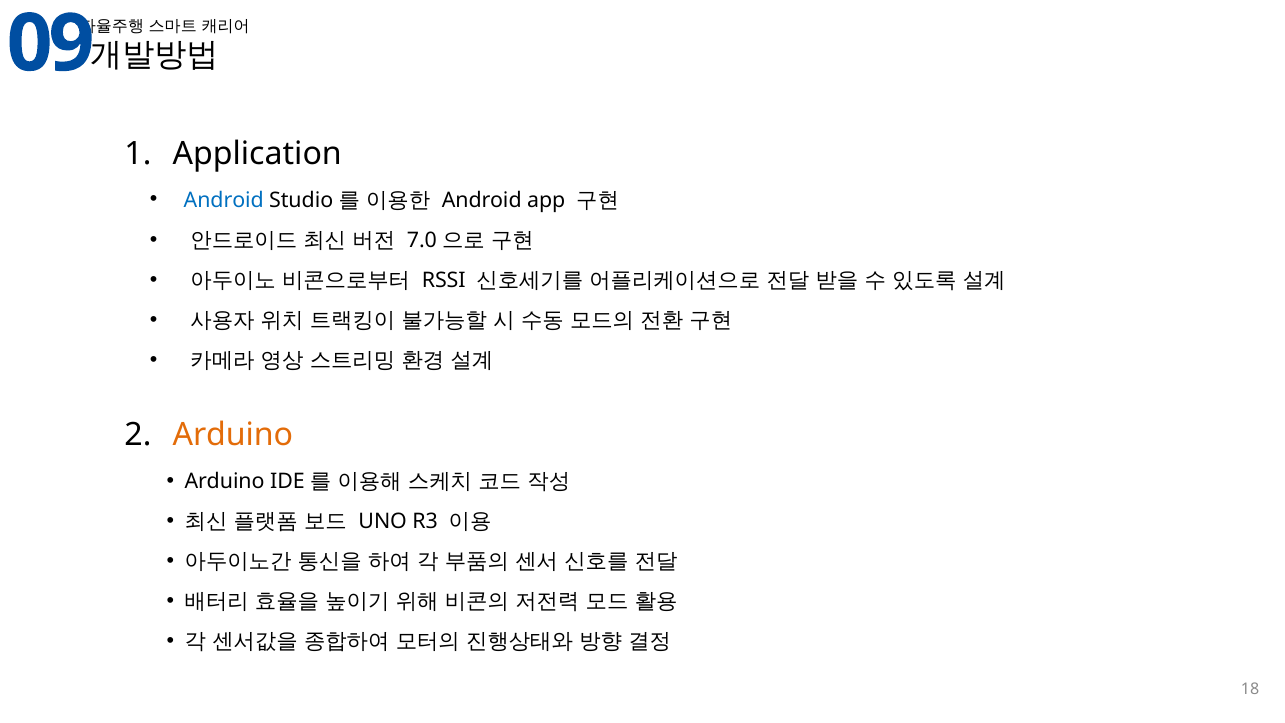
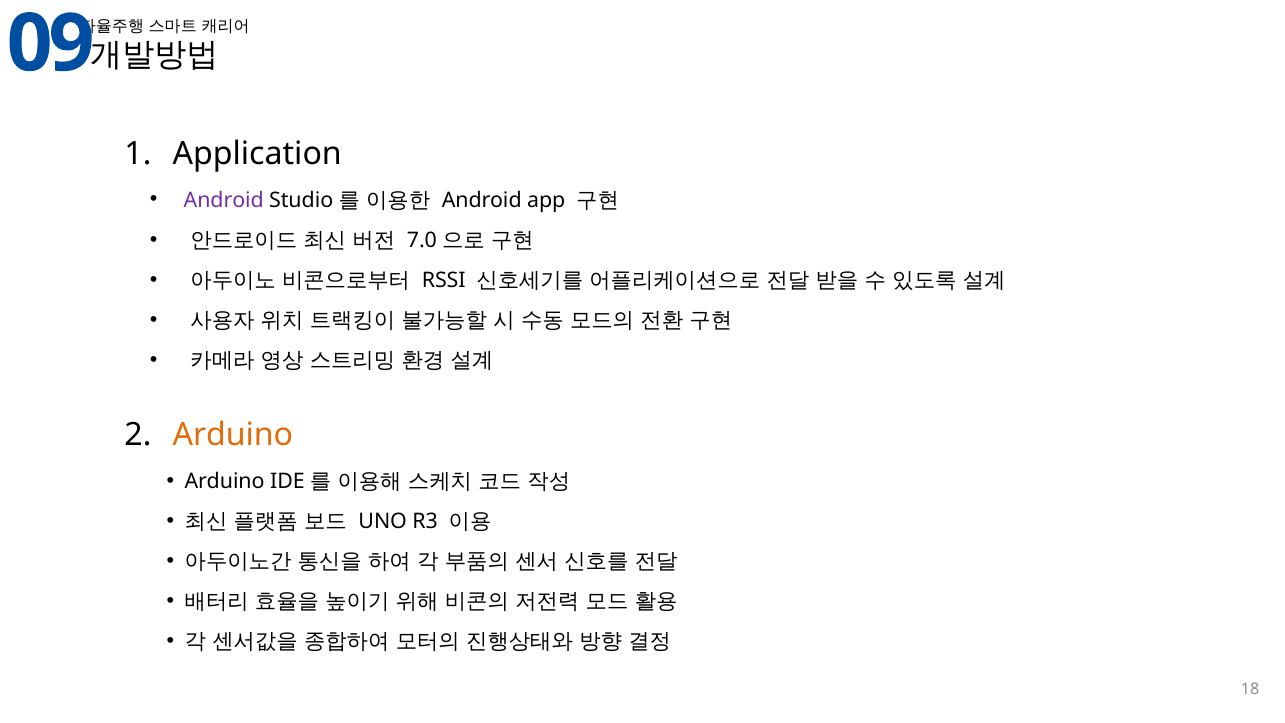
Android at (224, 200) colour: blue -> purple
